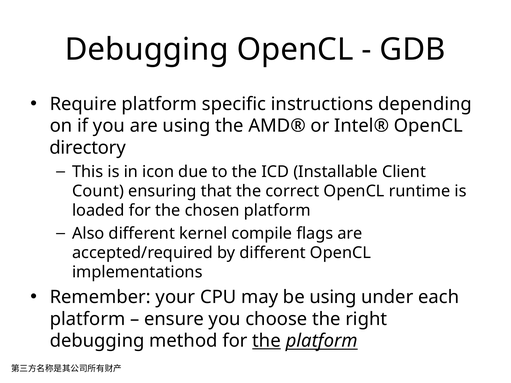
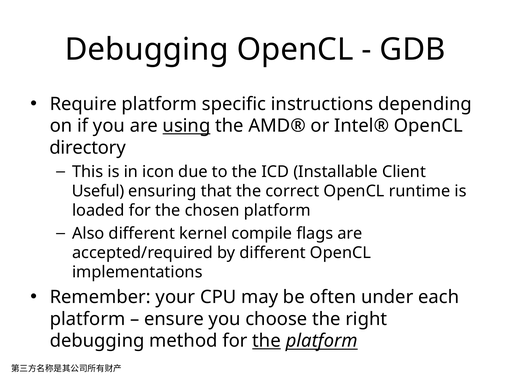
using at (186, 126) underline: none -> present
Count: Count -> Useful
be using: using -> often
